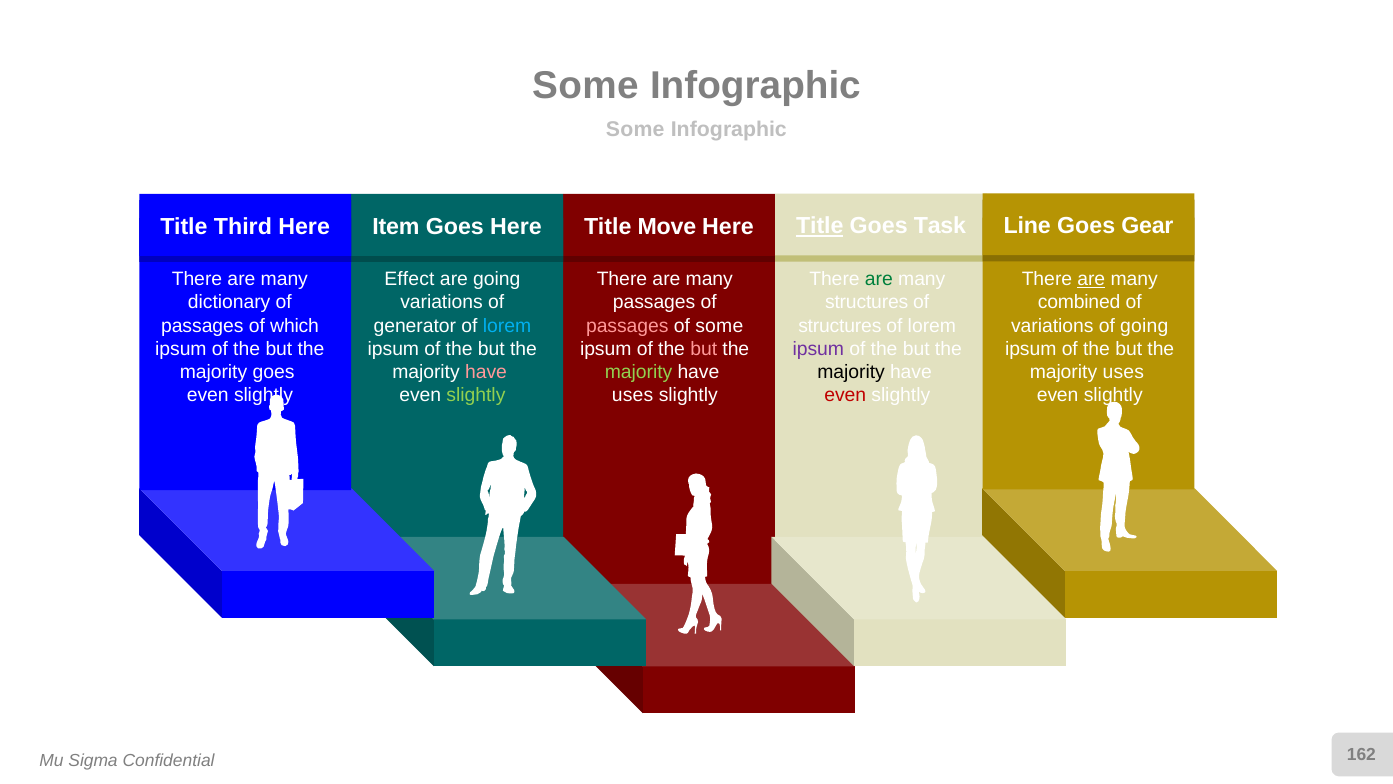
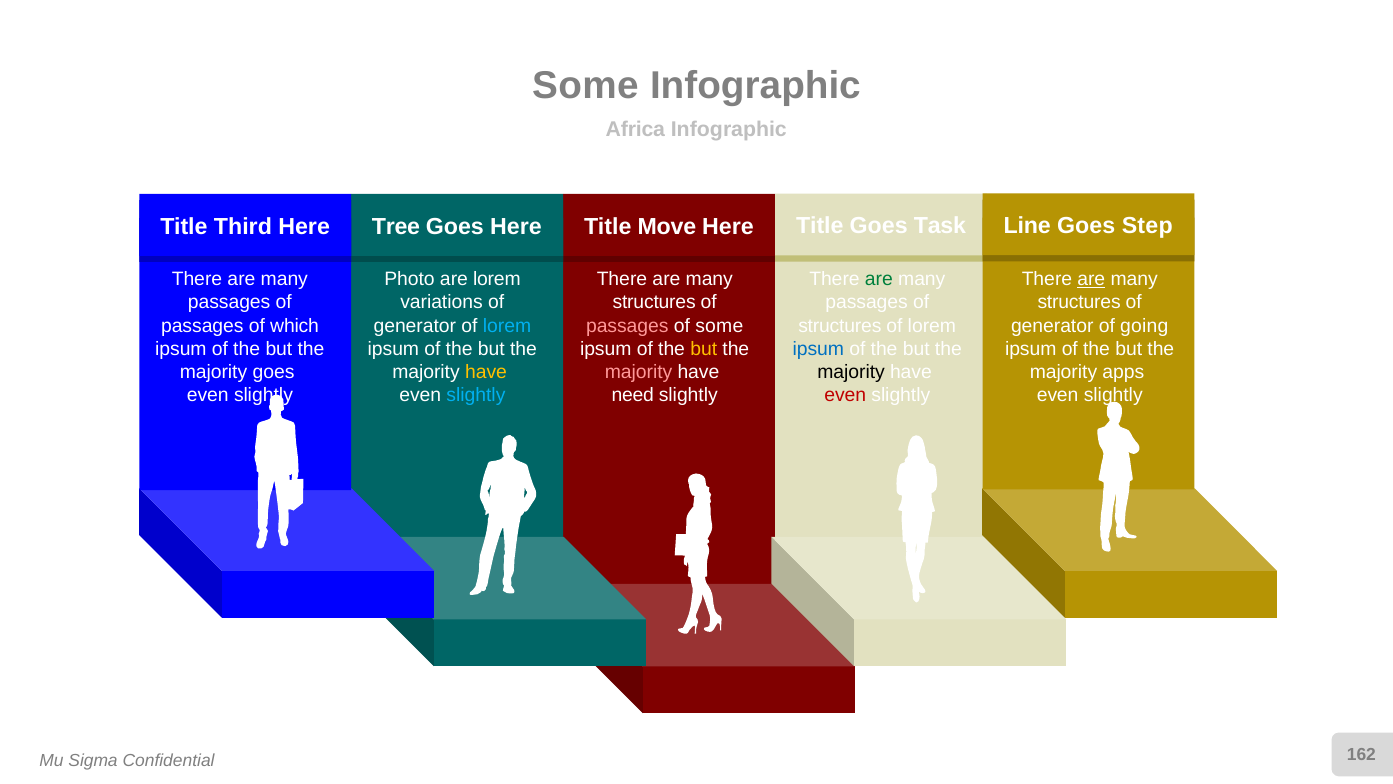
Some at (635, 129): Some -> Africa
Title at (820, 226) underline: present -> none
Item: Item -> Tree
Gear: Gear -> Step
Effect: Effect -> Photo
are going: going -> lorem
dictionary at (229, 302): dictionary -> passages
passages at (654, 302): passages -> structures
structures at (867, 302): structures -> passages
combined at (1079, 302): combined -> structures
variations at (1052, 326): variations -> generator
but at (704, 349) colour: pink -> yellow
ipsum at (818, 349) colour: purple -> blue
have at (486, 372) colour: pink -> yellow
majority at (639, 372) colour: light green -> pink
majority uses: uses -> apps
slightly at (476, 395) colour: light green -> light blue
uses at (633, 395): uses -> need
